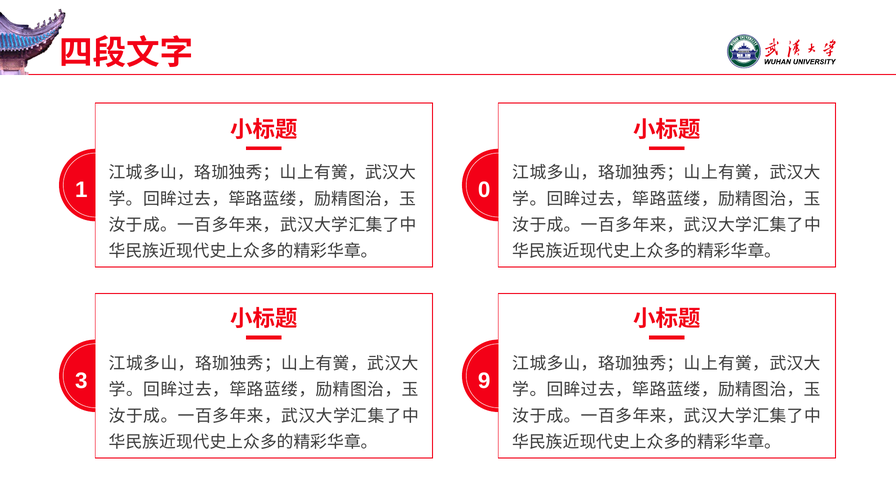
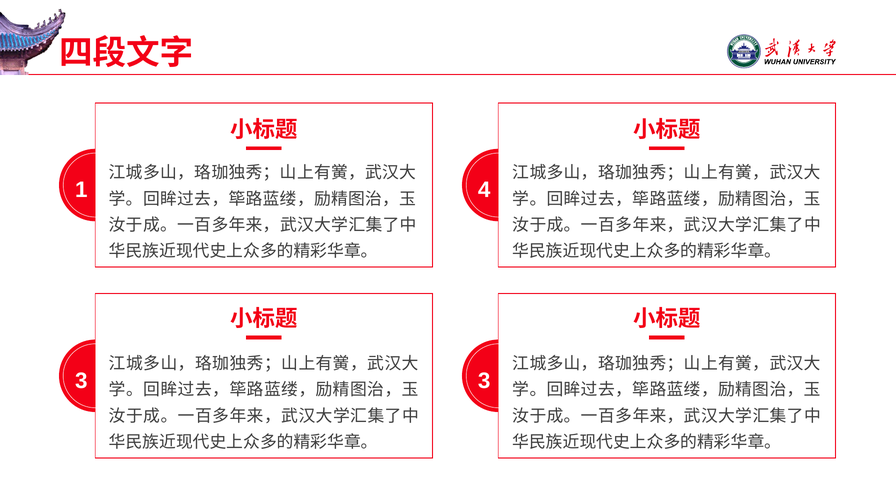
0: 0 -> 4
3 9: 9 -> 3
